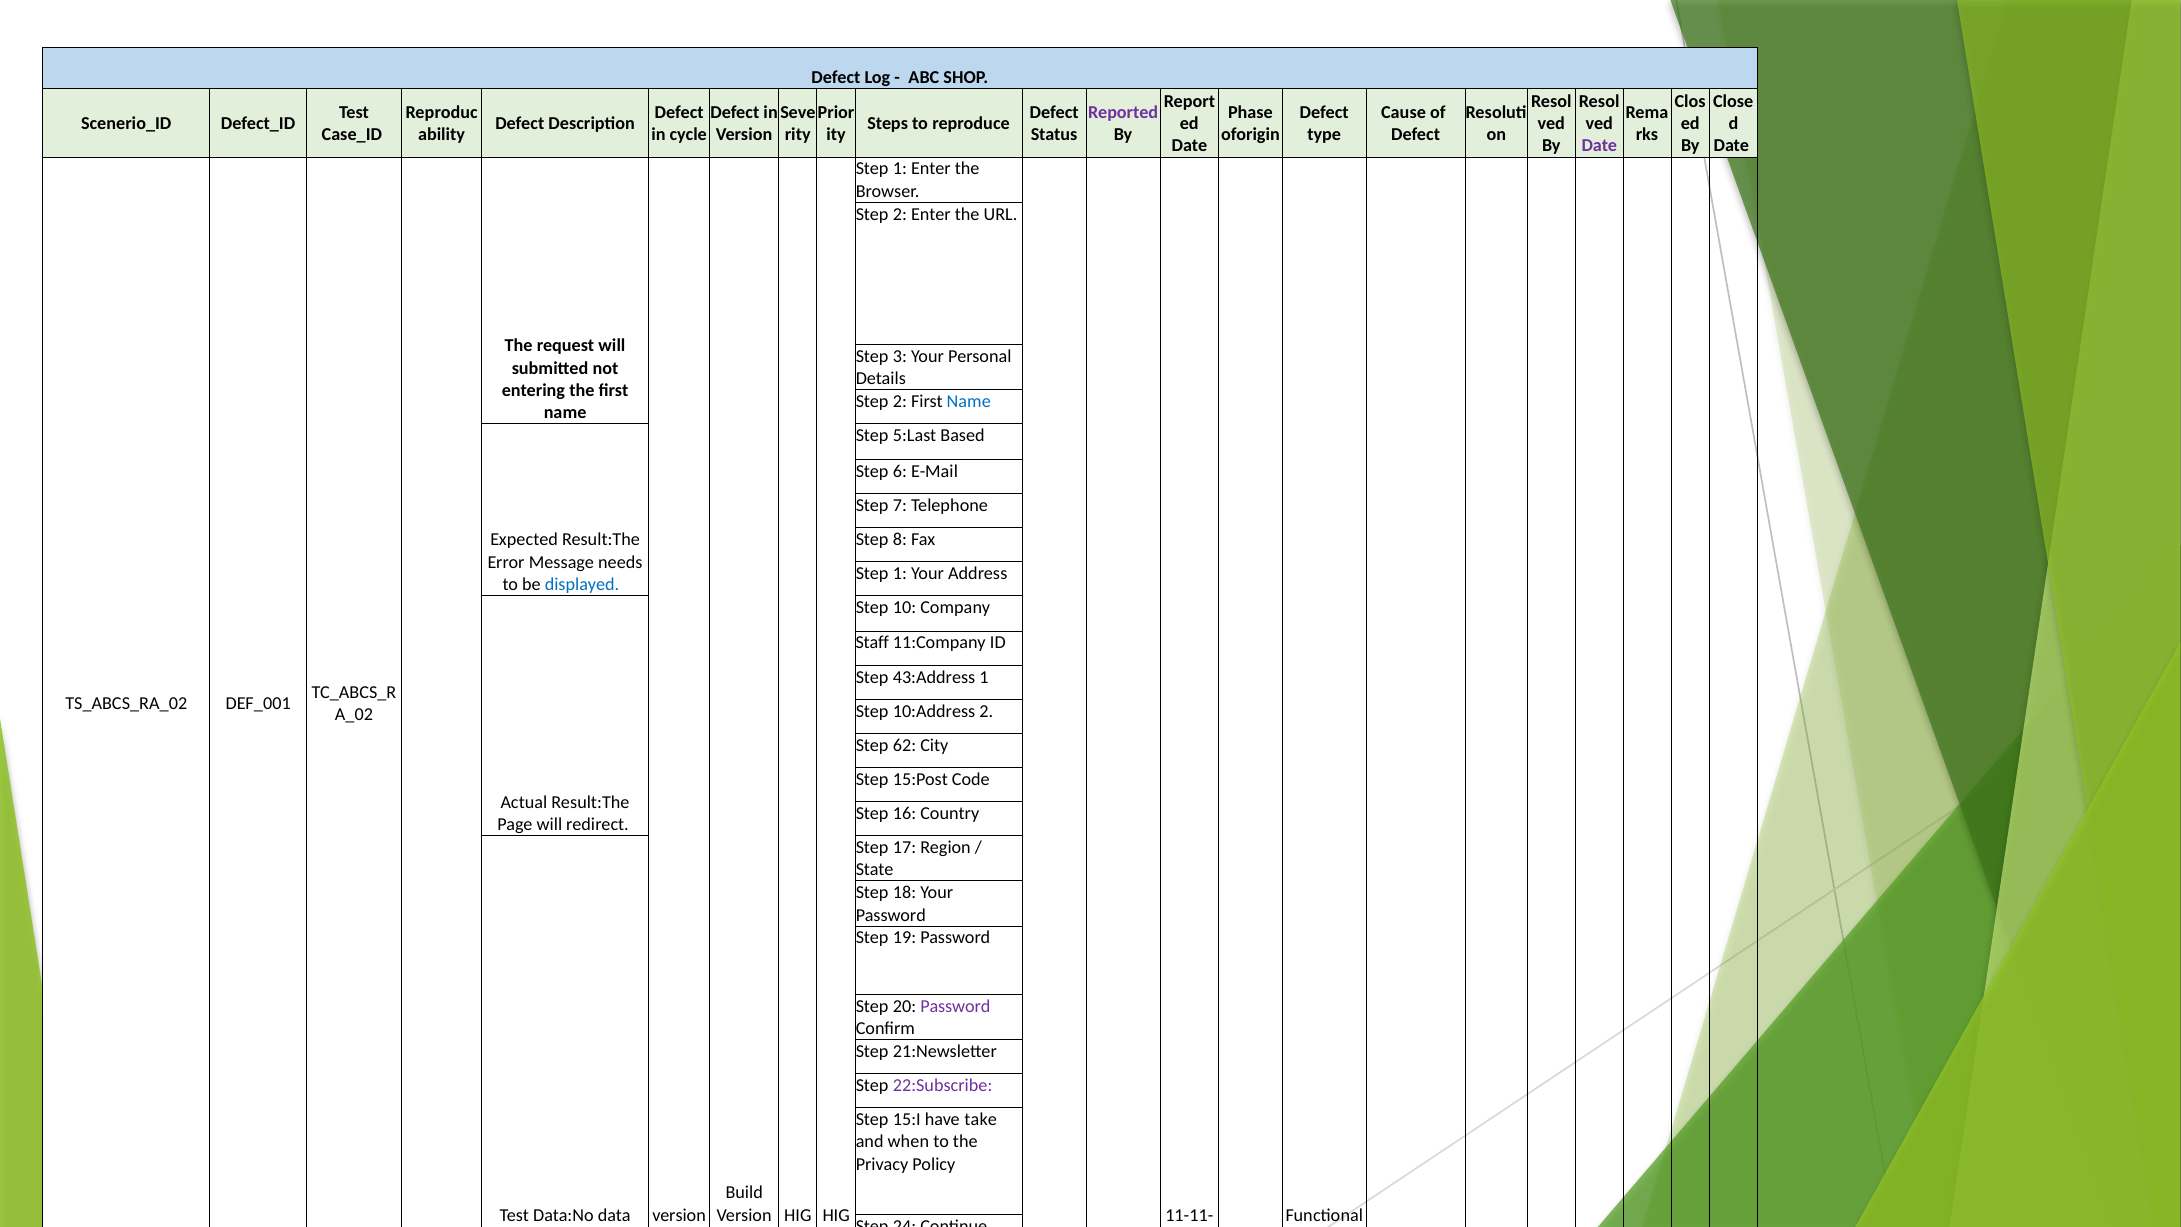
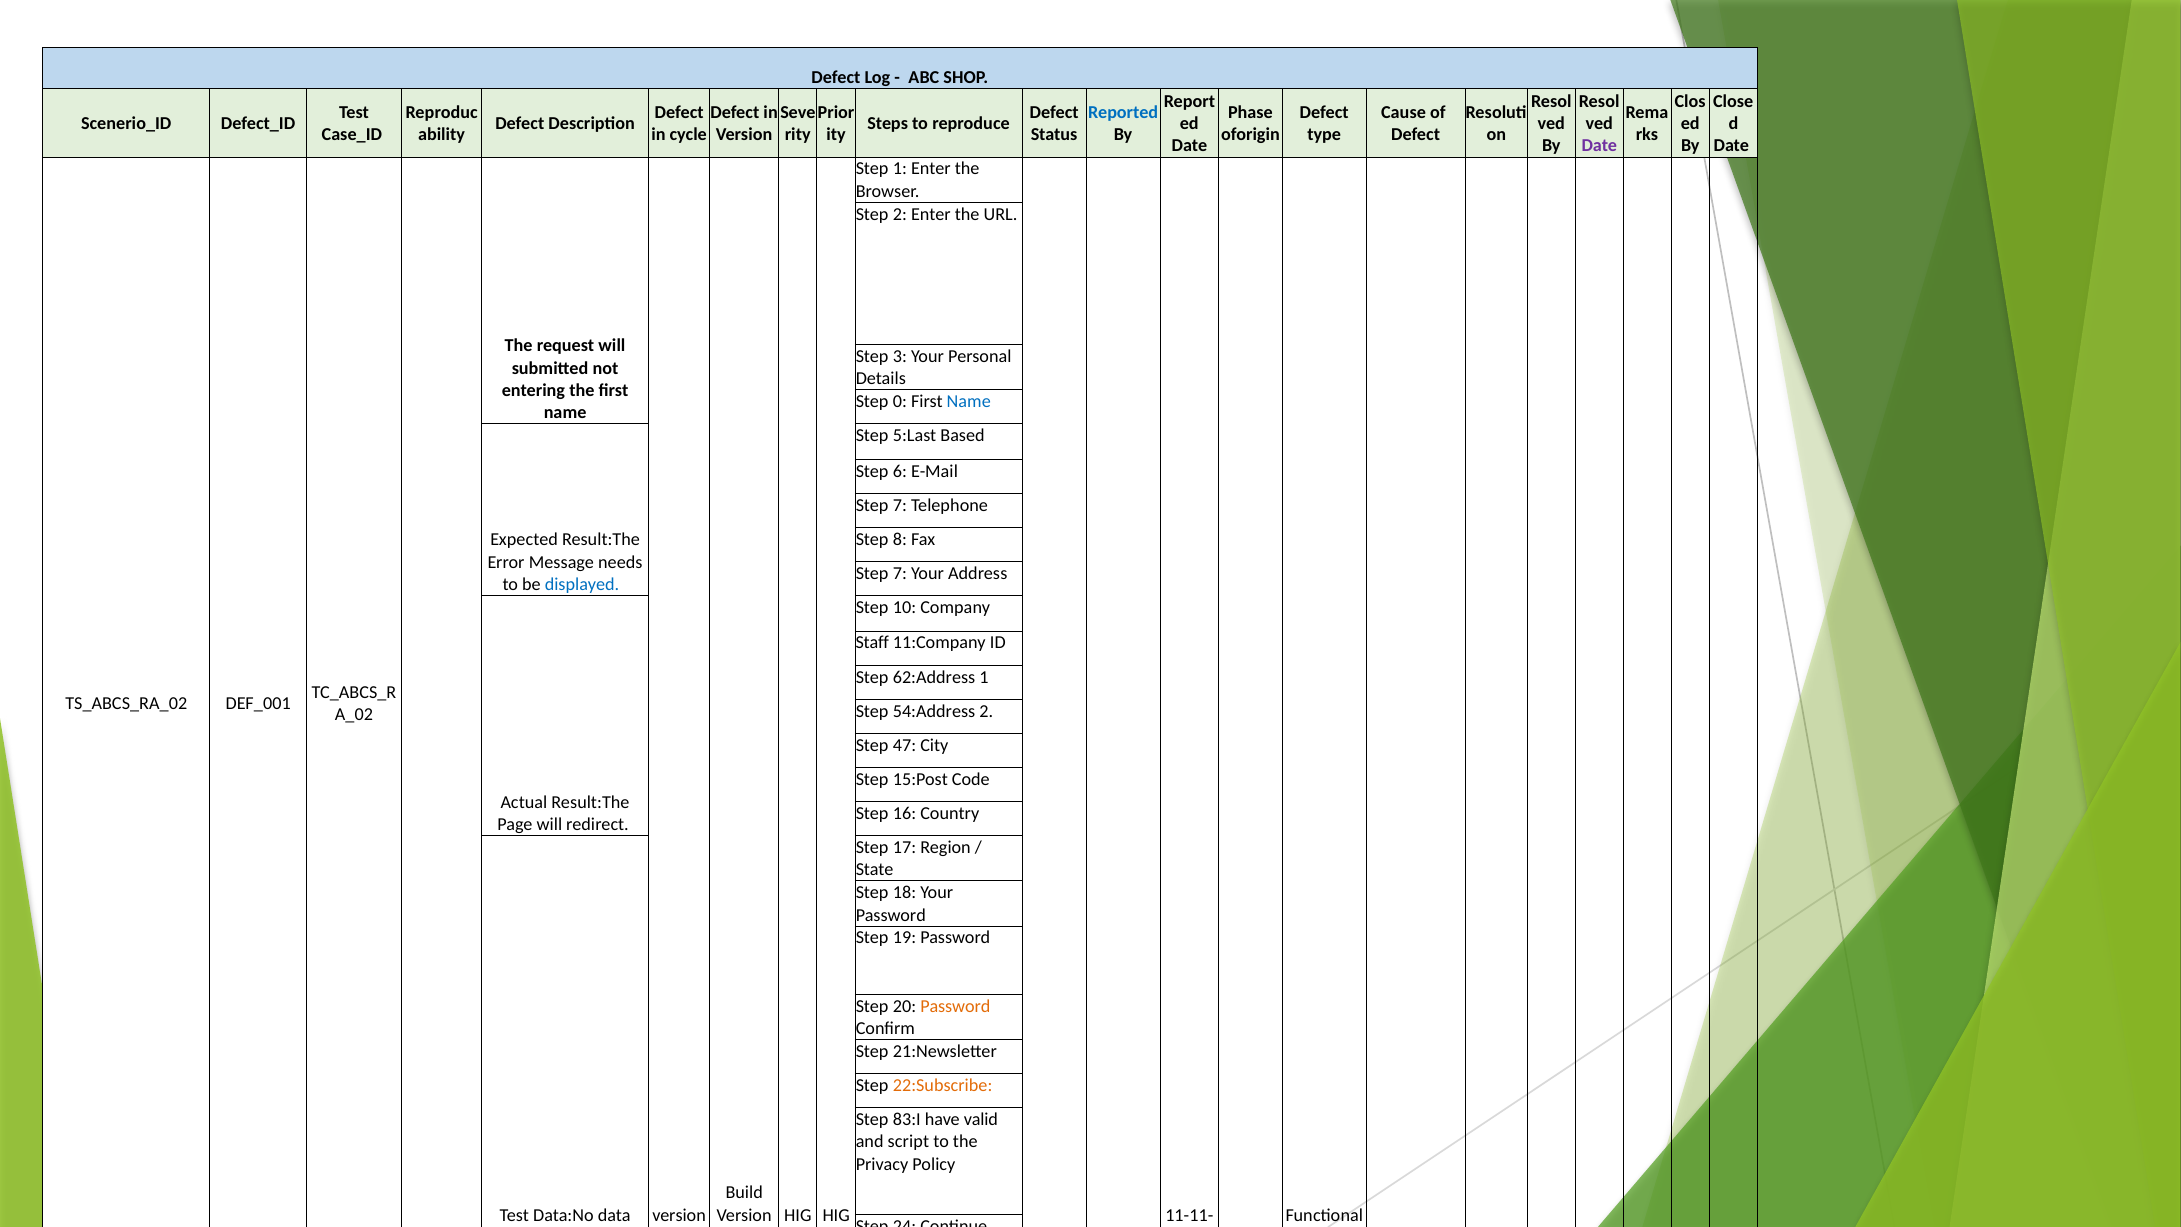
Reported colour: purple -> blue
2 at (900, 402): 2 -> 0
1 at (900, 573): 1 -> 7
43:Address: 43:Address -> 62:Address
10:Address: 10:Address -> 54:Address
62: 62 -> 47
Password at (955, 1006) colour: purple -> orange
22:Subscribe colour: purple -> orange
15:I: 15:I -> 83:I
take: take -> valid
when: when -> script
